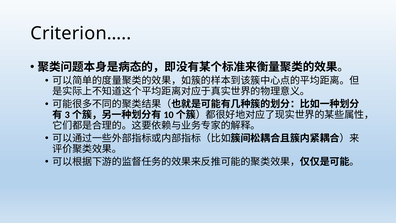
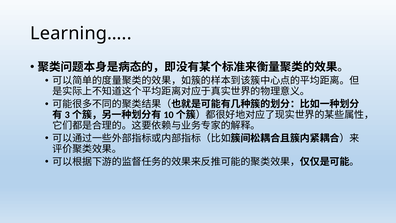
Criterion…: Criterion… -> Learning…
